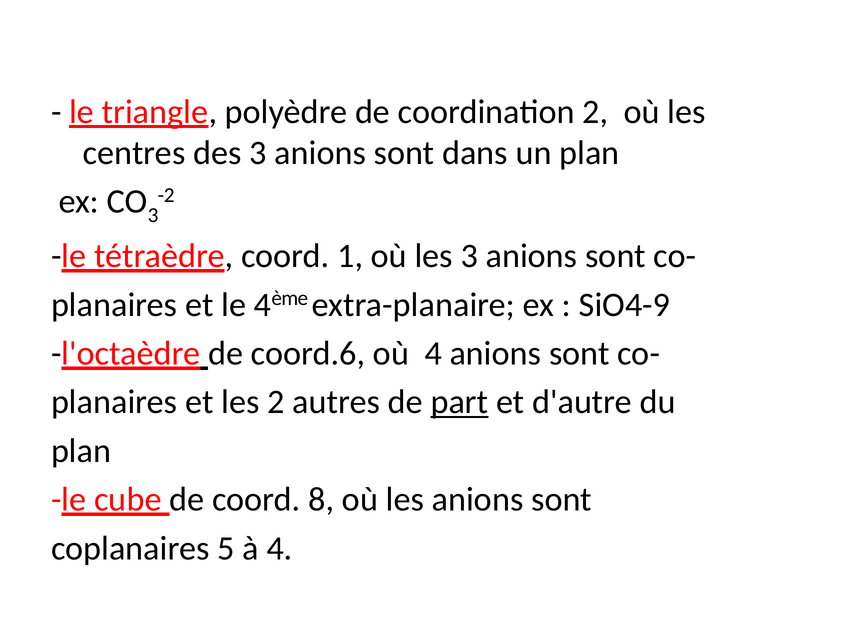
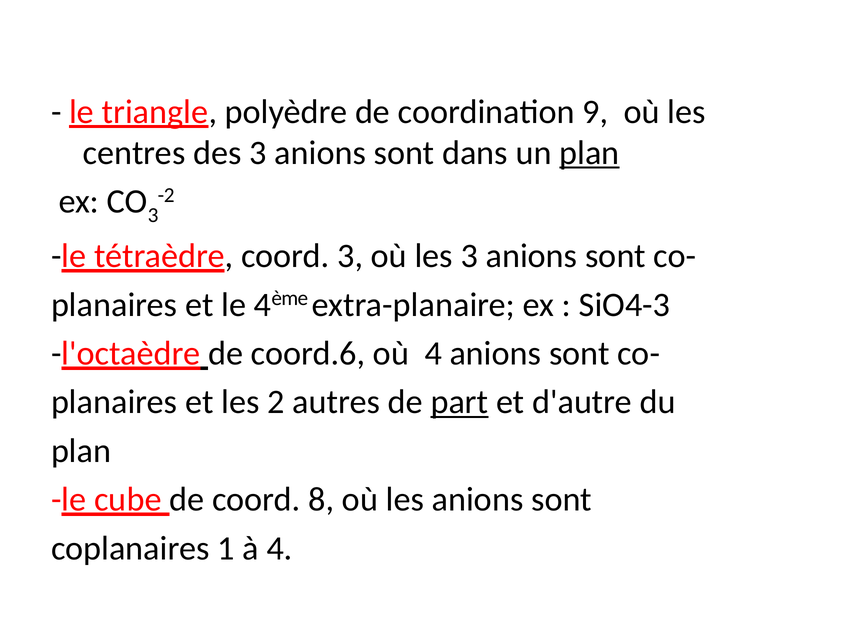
coordination 2: 2 -> 9
plan at (589, 153) underline: none -> present
coord 1: 1 -> 3
SiO4-9: SiO4-9 -> SiO4-3
5: 5 -> 1
